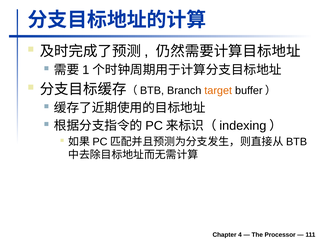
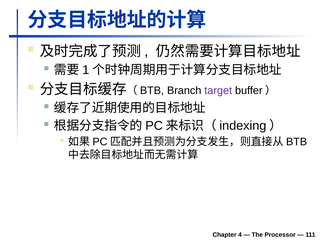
target colour: orange -> purple
